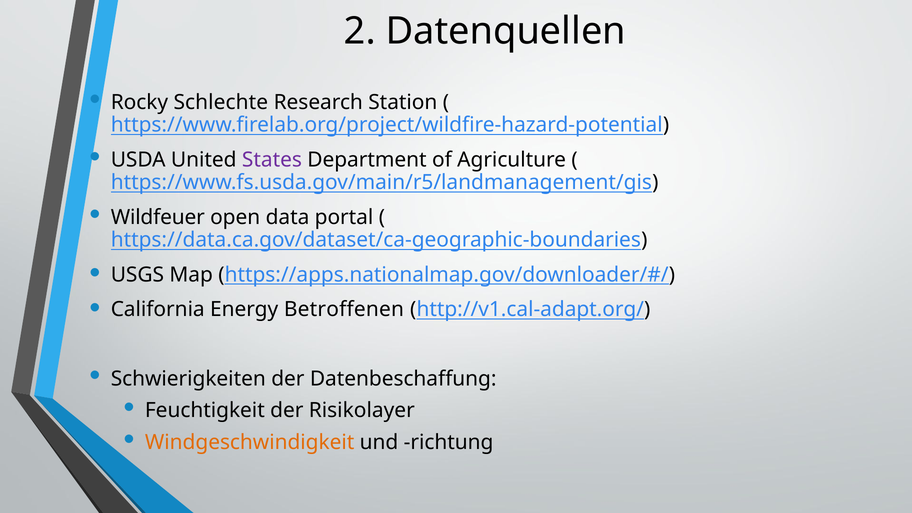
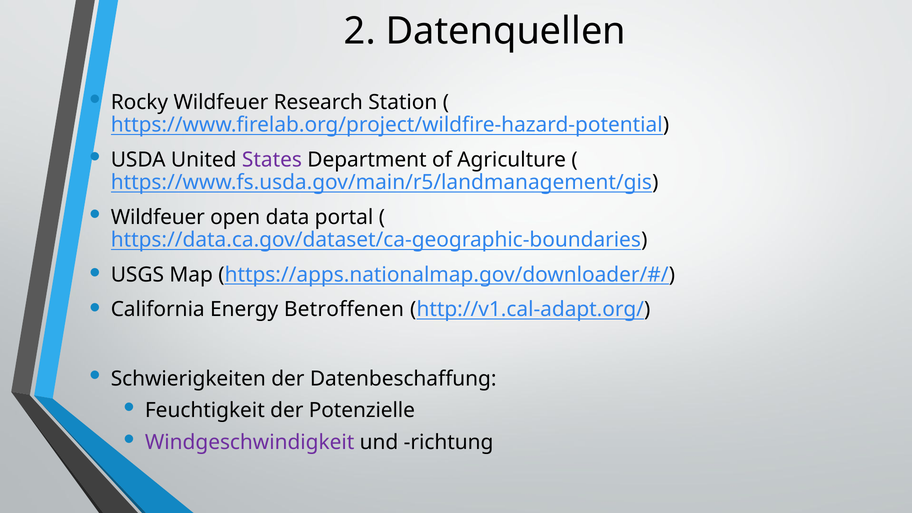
Rocky Schlechte: Schlechte -> Wildfeuer
Risikolayer: Risikolayer -> Potenzielle
Windgeschwindigkeit colour: orange -> purple
